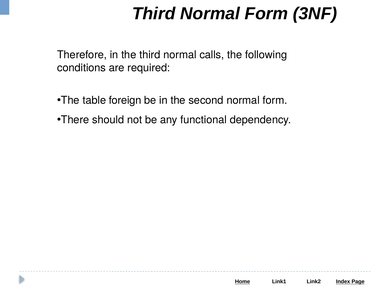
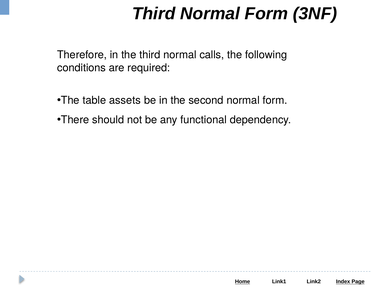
foreign: foreign -> assets
